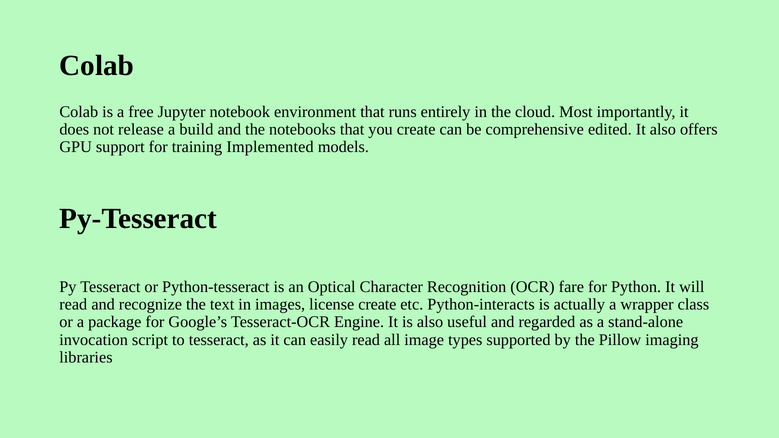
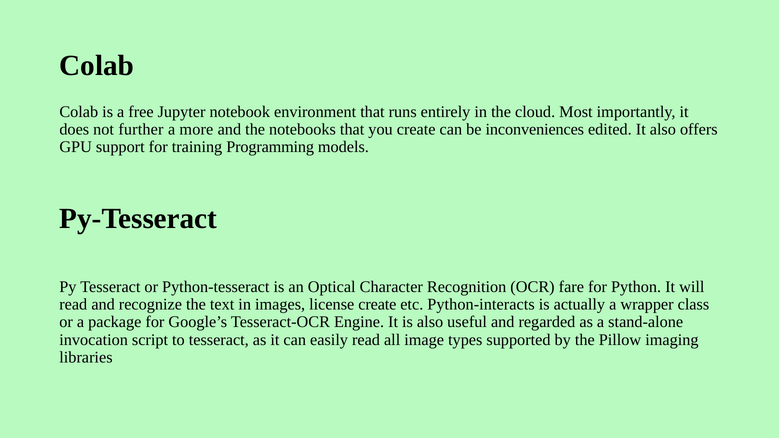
release: release -> further
build: build -> more
comprehensive: comprehensive -> inconveniences
Implemented: Implemented -> Programming
